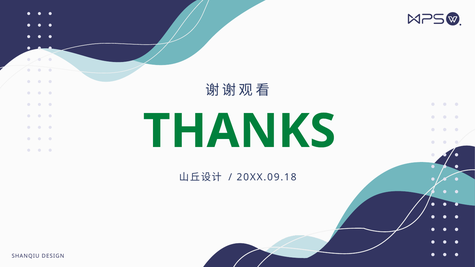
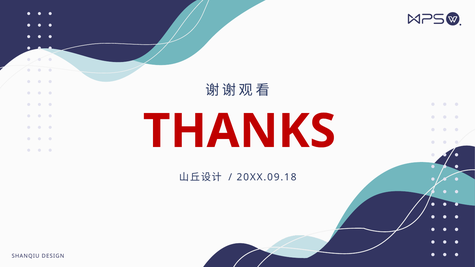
THANKS colour: green -> red
